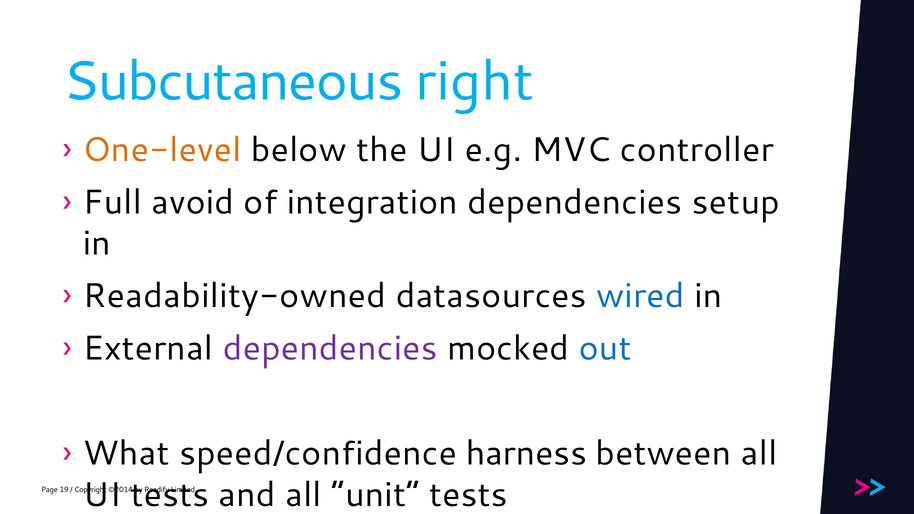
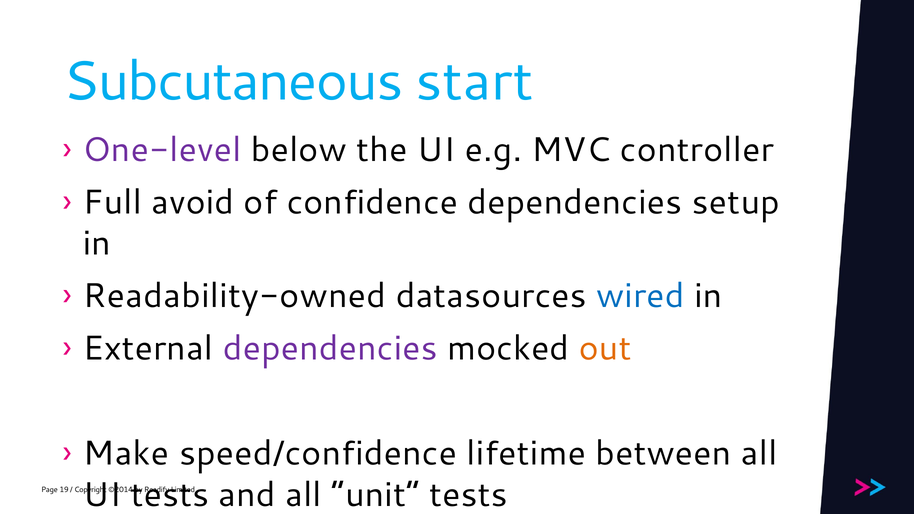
right: right -> start
One-level colour: orange -> purple
integration: integration -> confidence
out colour: blue -> orange
What: What -> Make
harness: harness -> lifetime
